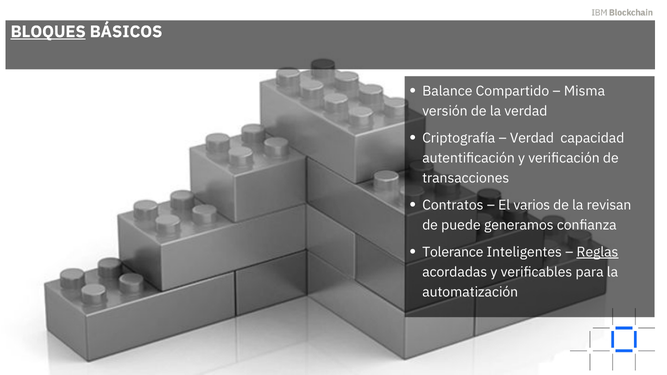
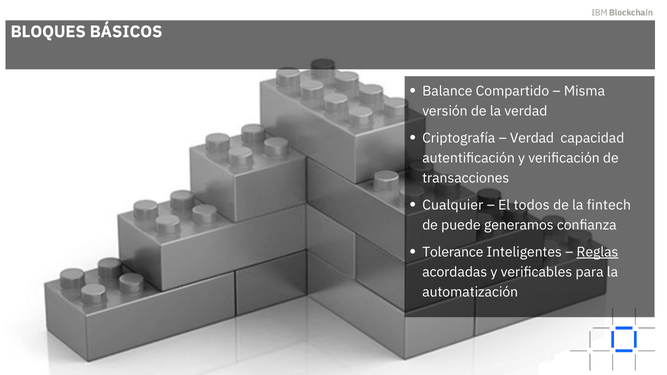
BLOQUES underline: present -> none
Contratos: Contratos -> Cualquier
varios: varios -> todos
revisan: revisan -> fintech
